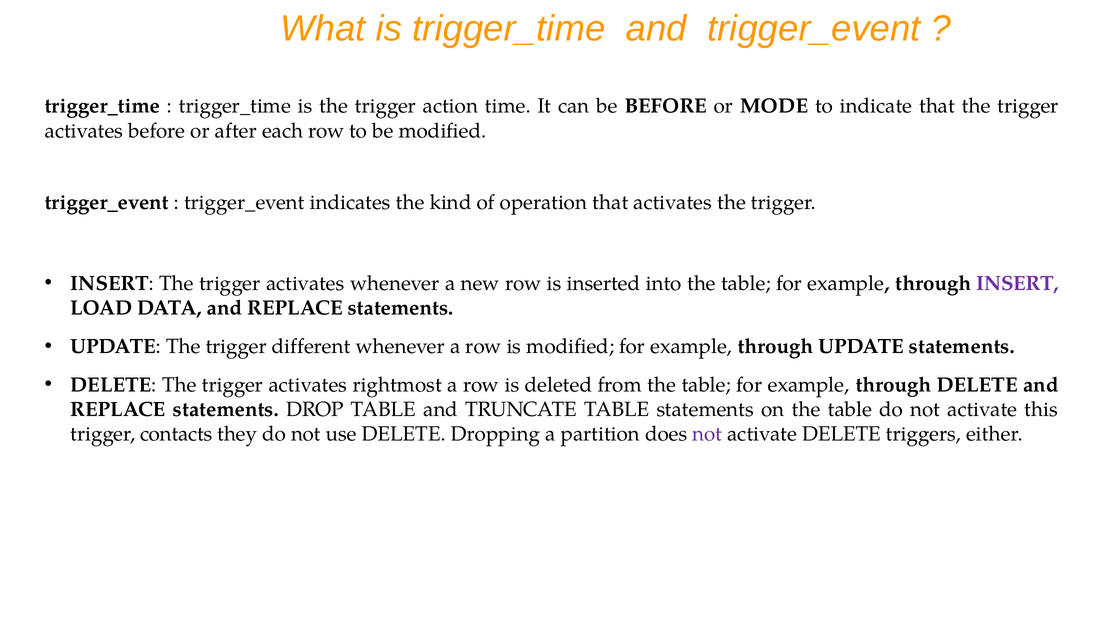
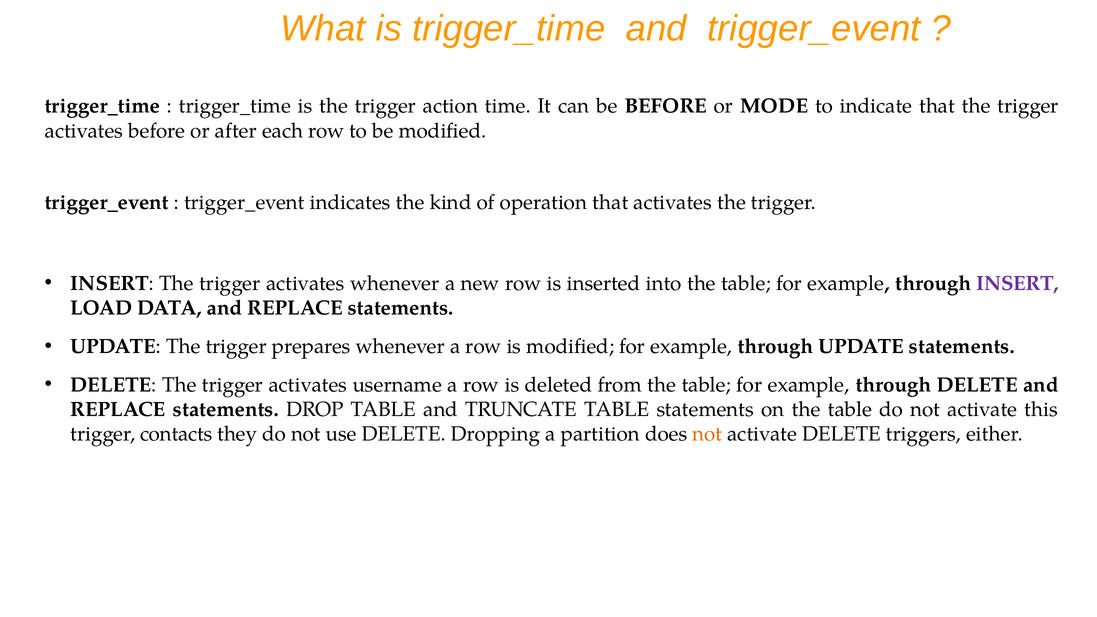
different: different -> prepares
rightmost: rightmost -> username
not at (707, 434) colour: purple -> orange
